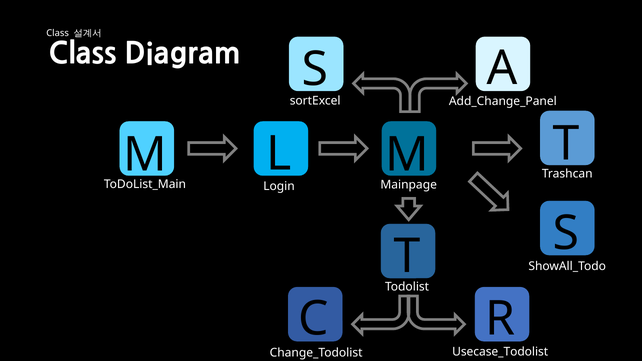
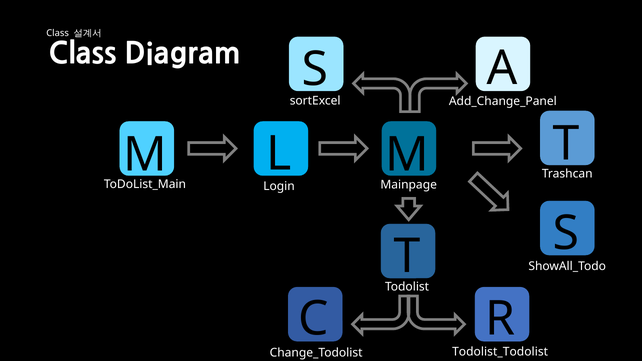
Usecase_Todolist: Usecase_Todolist -> Todolist_Todolist
